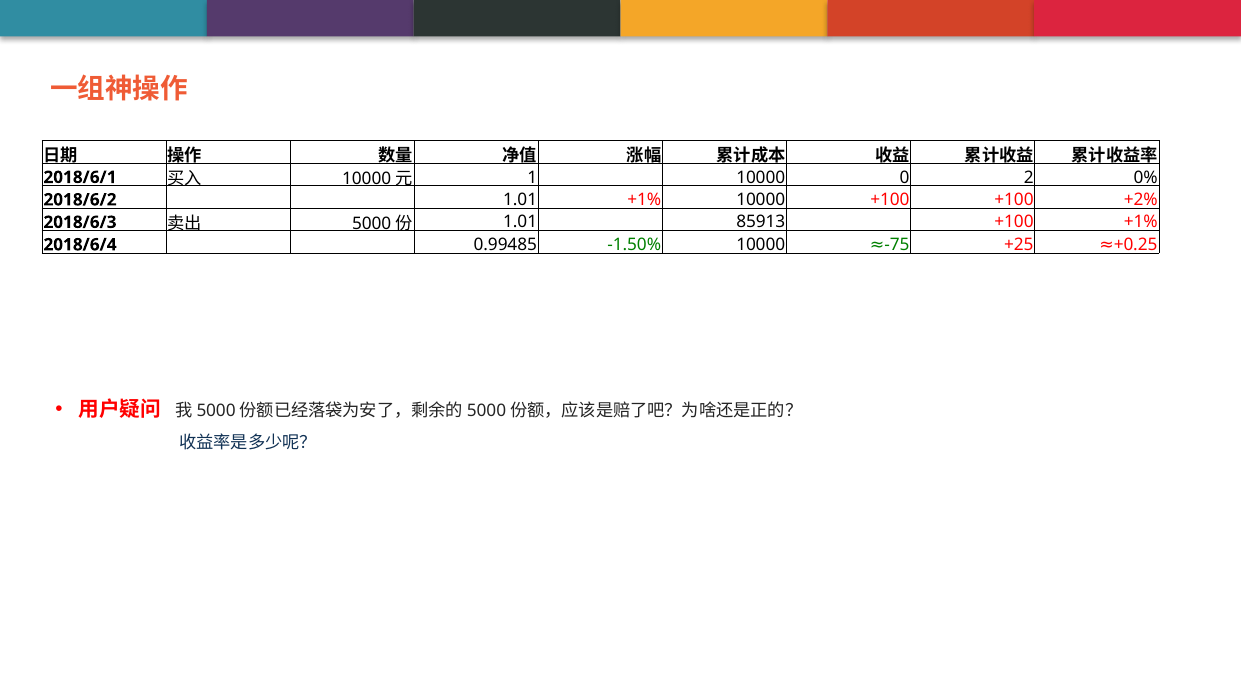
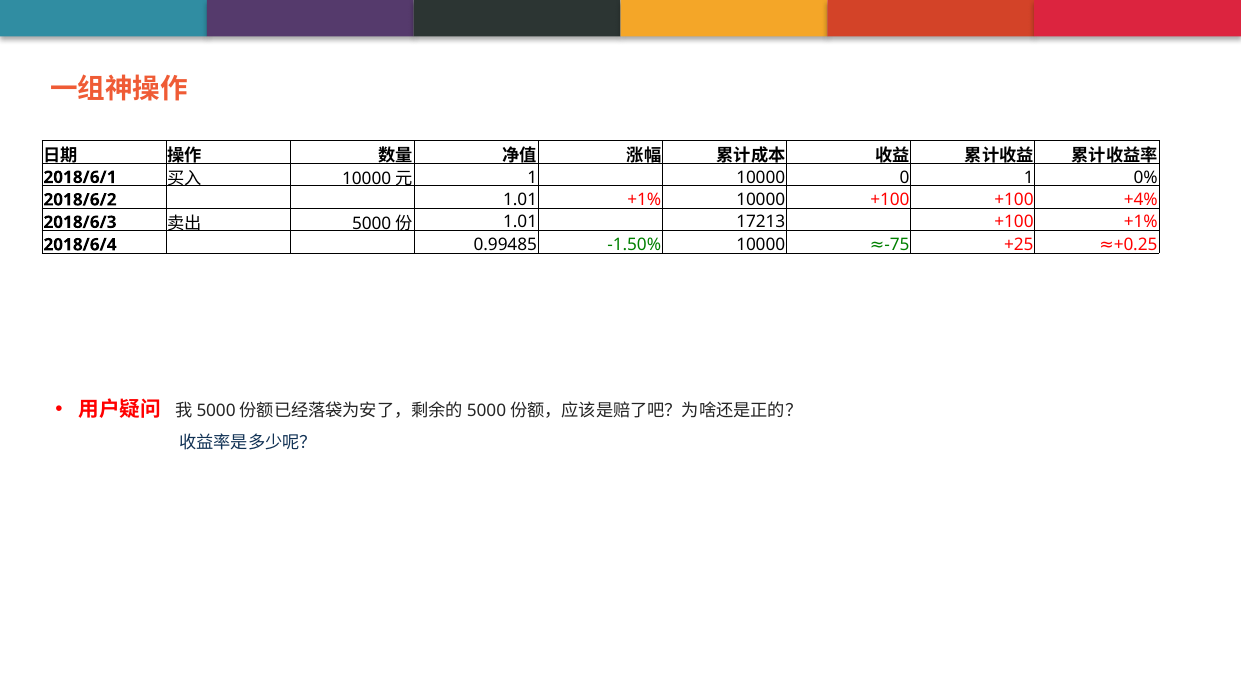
0 2: 2 -> 1
+2%: +2% -> +4%
85913: 85913 -> 17213
